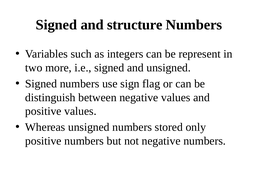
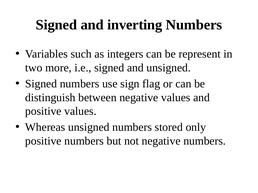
structure: structure -> inverting
